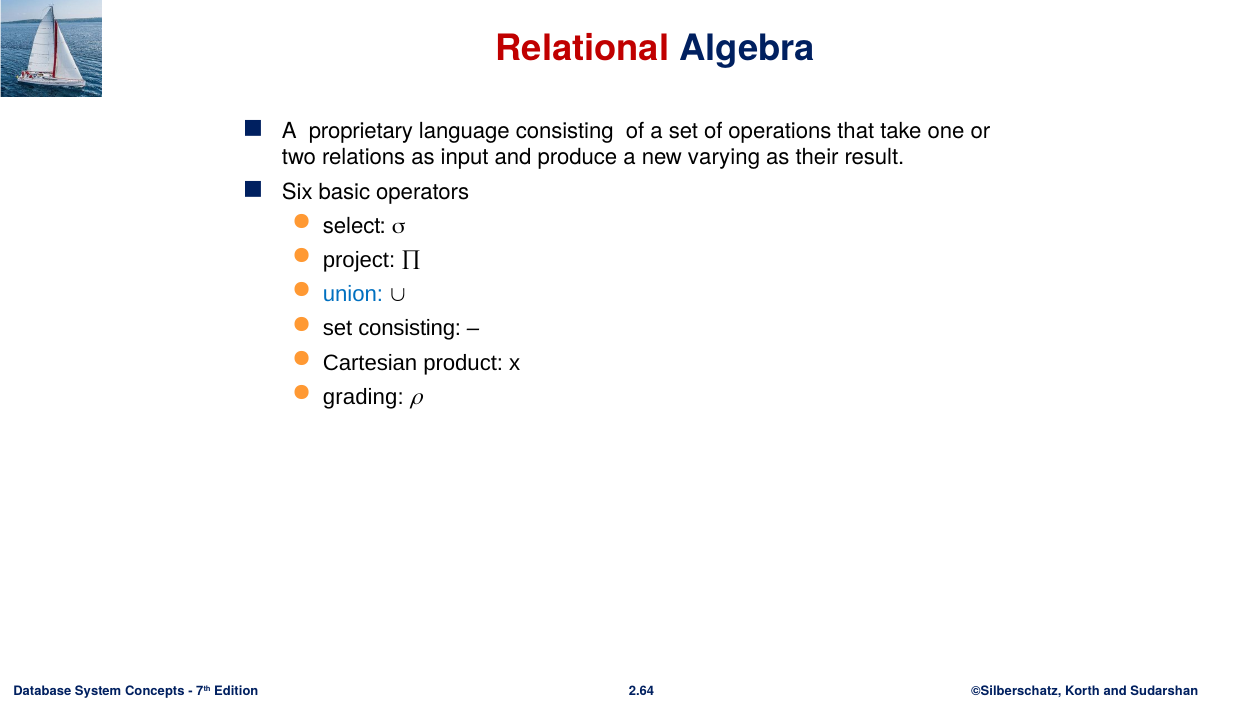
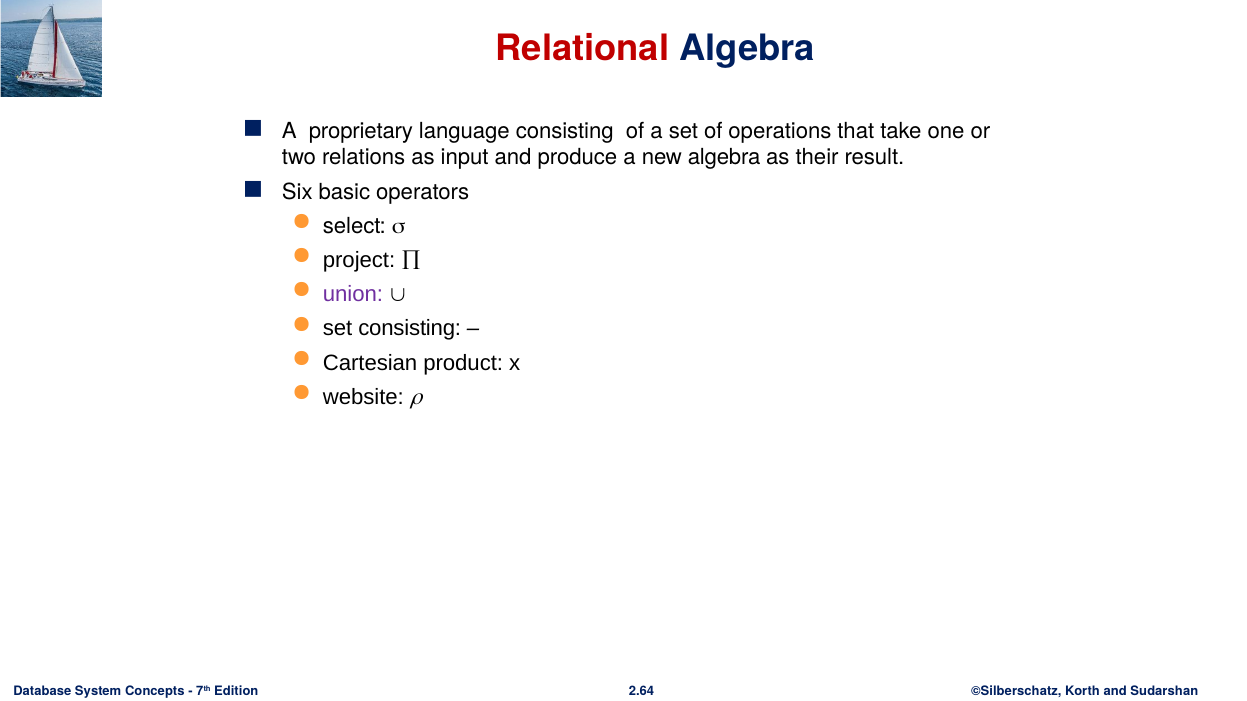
new varying: varying -> algebra
union colour: blue -> purple
grading: grading -> website
